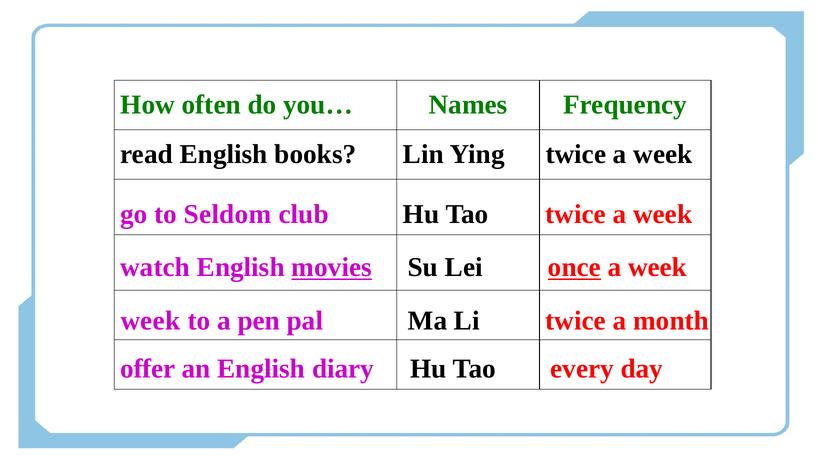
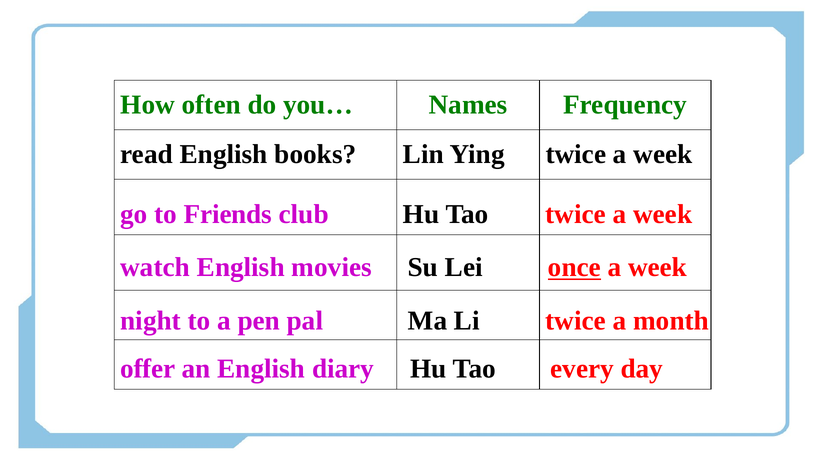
Seldom: Seldom -> Friends
movies underline: present -> none
week at (150, 321): week -> night
